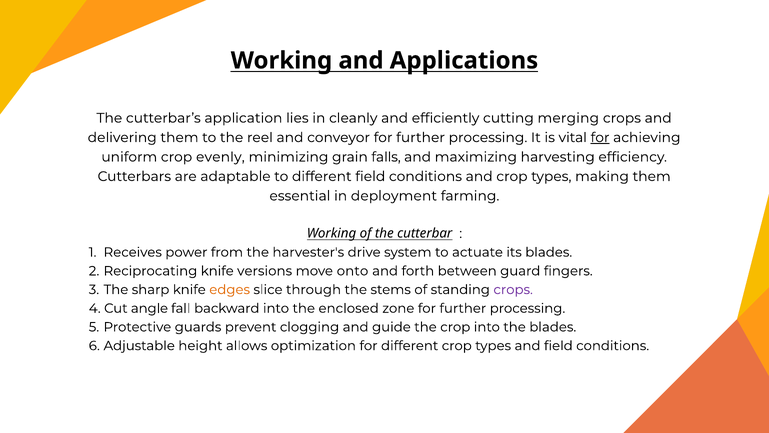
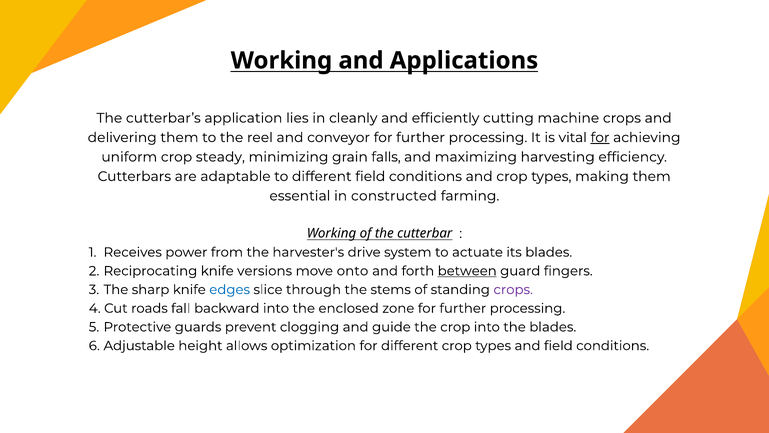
merging: merging -> machine
evenly: evenly -> steady
deployment: deployment -> constructed
between underline: none -> present
edges colour: orange -> blue
angle: angle -> roads
